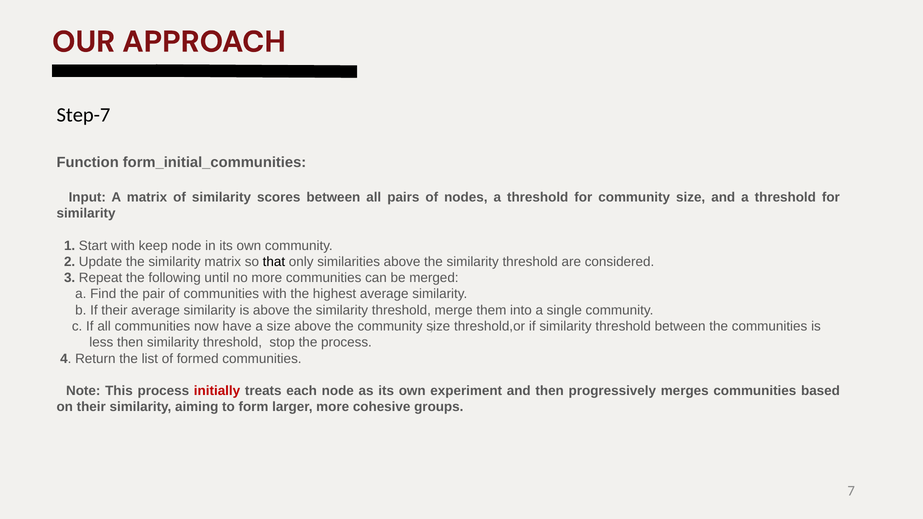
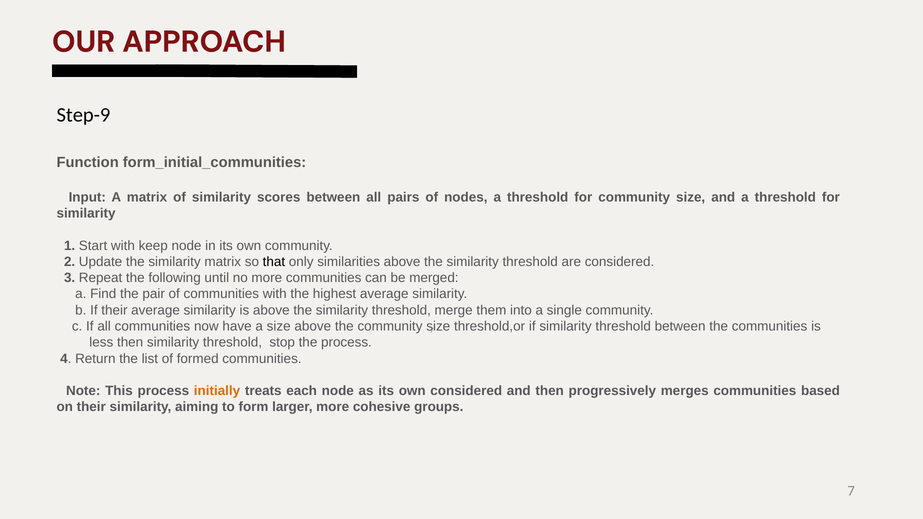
Step-7: Step-7 -> Step-9
initially colour: red -> orange
own experiment: experiment -> considered
